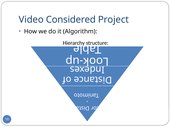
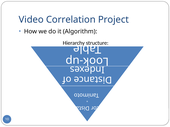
Considered: Considered -> Correlation
